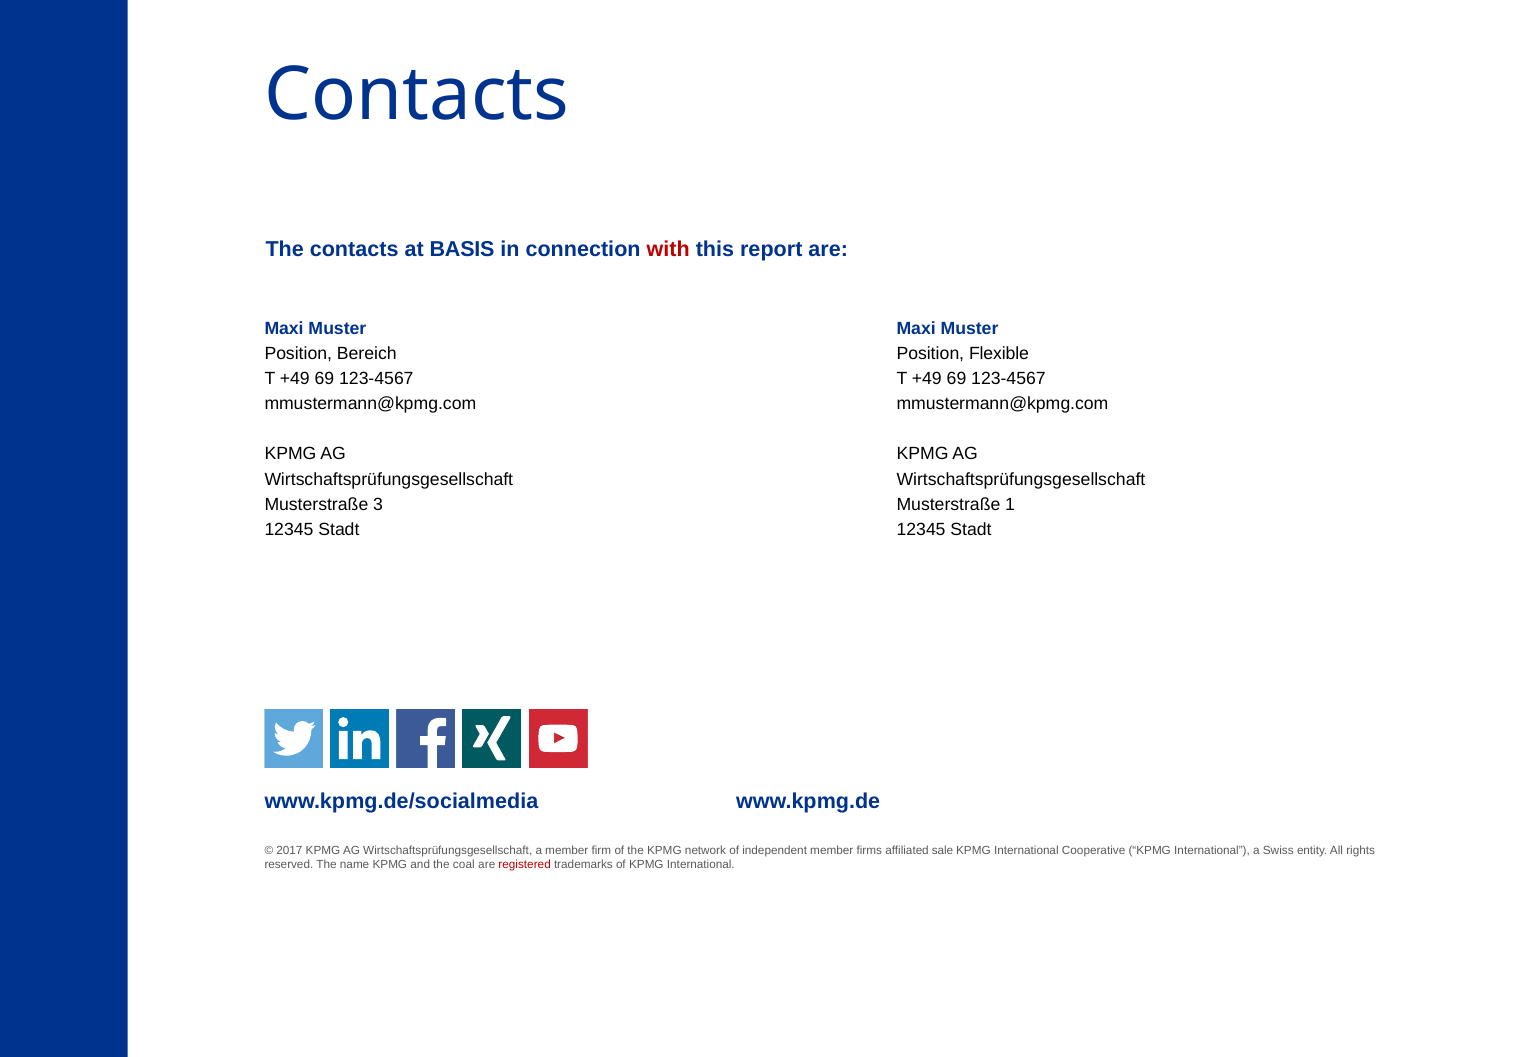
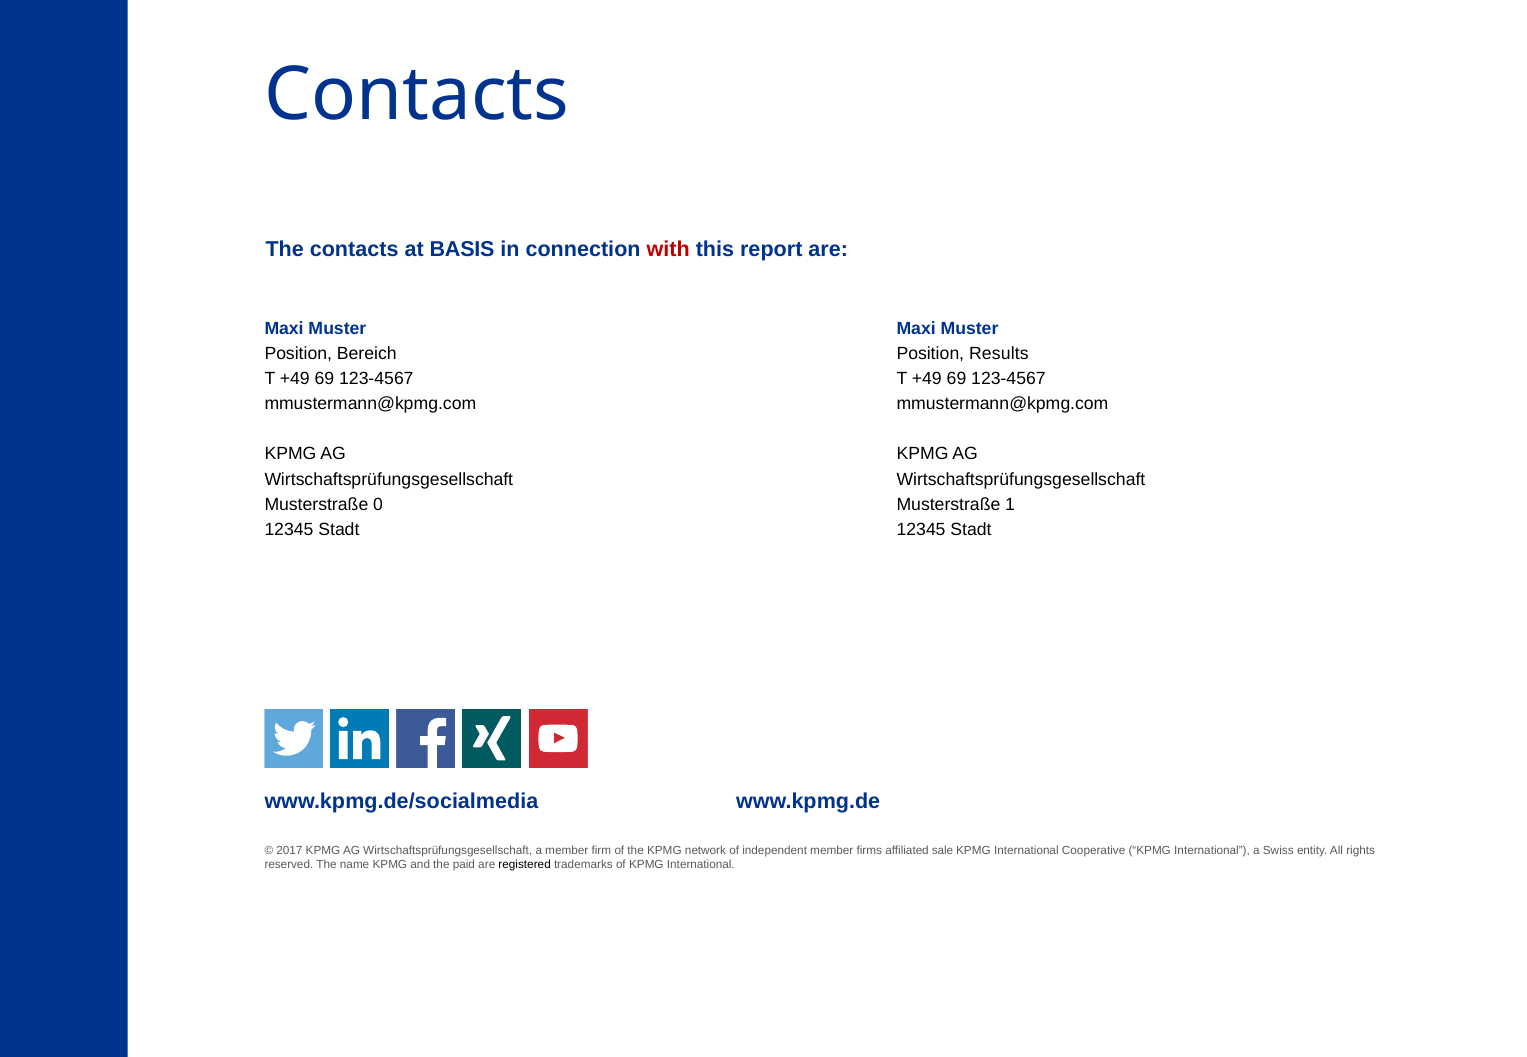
Flexible: Flexible -> Results
3: 3 -> 0
coal: coal -> paid
registered colour: red -> black
